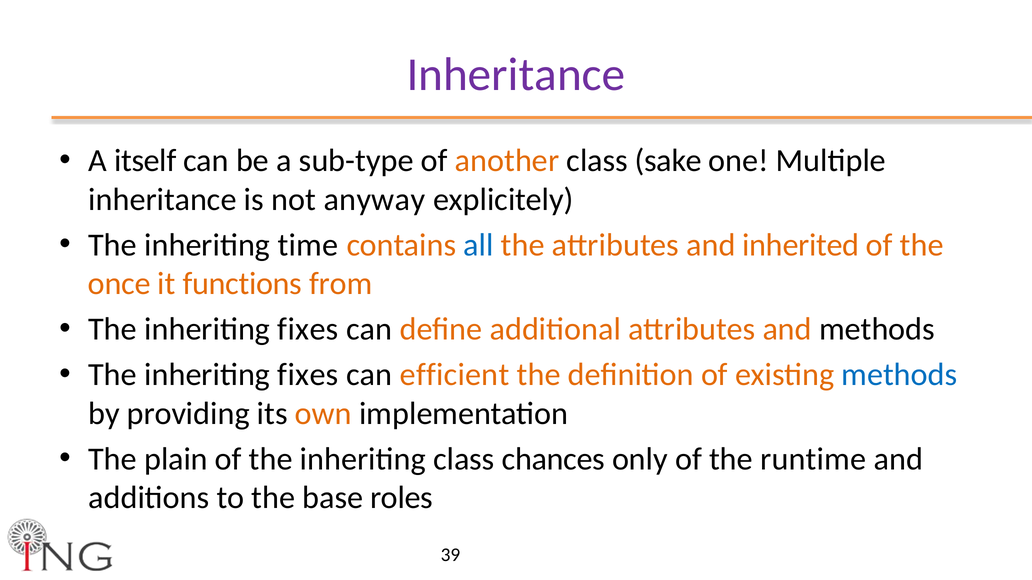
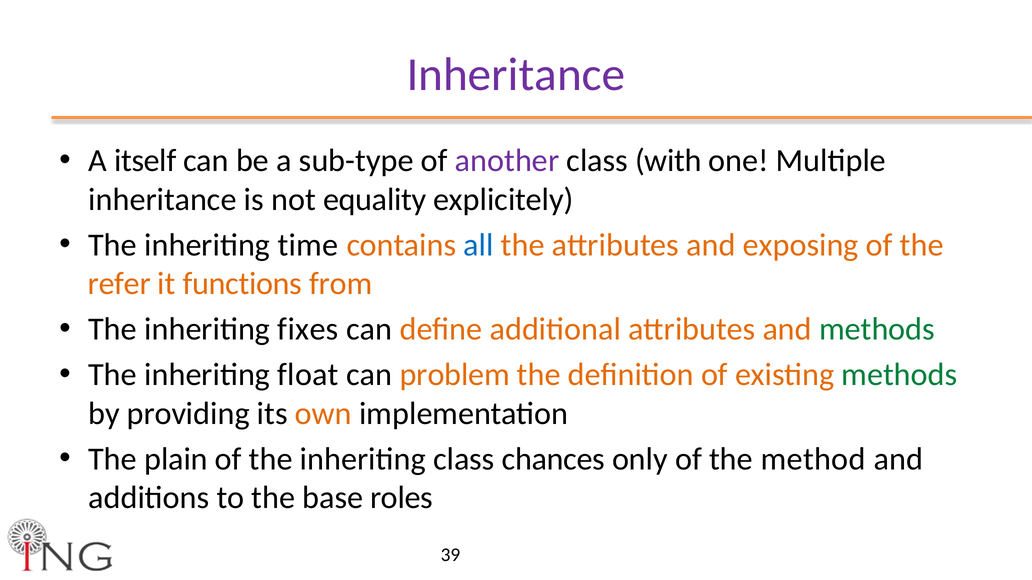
another colour: orange -> purple
sake: sake -> with
anyway: anyway -> equality
inherited: inherited -> exposing
once: once -> refer
methods at (877, 329) colour: black -> green
fixes at (308, 375): fixes -> float
efficient: efficient -> problem
methods at (899, 375) colour: blue -> green
runtime: runtime -> method
